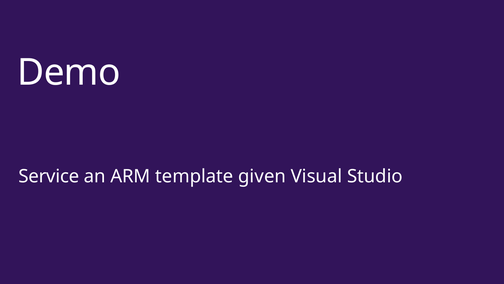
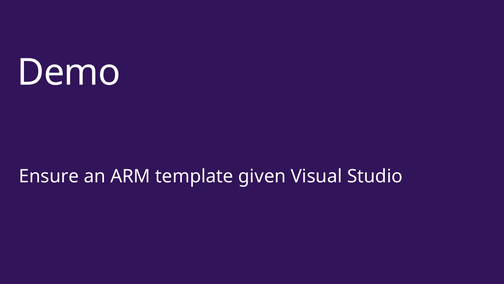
Service: Service -> Ensure
